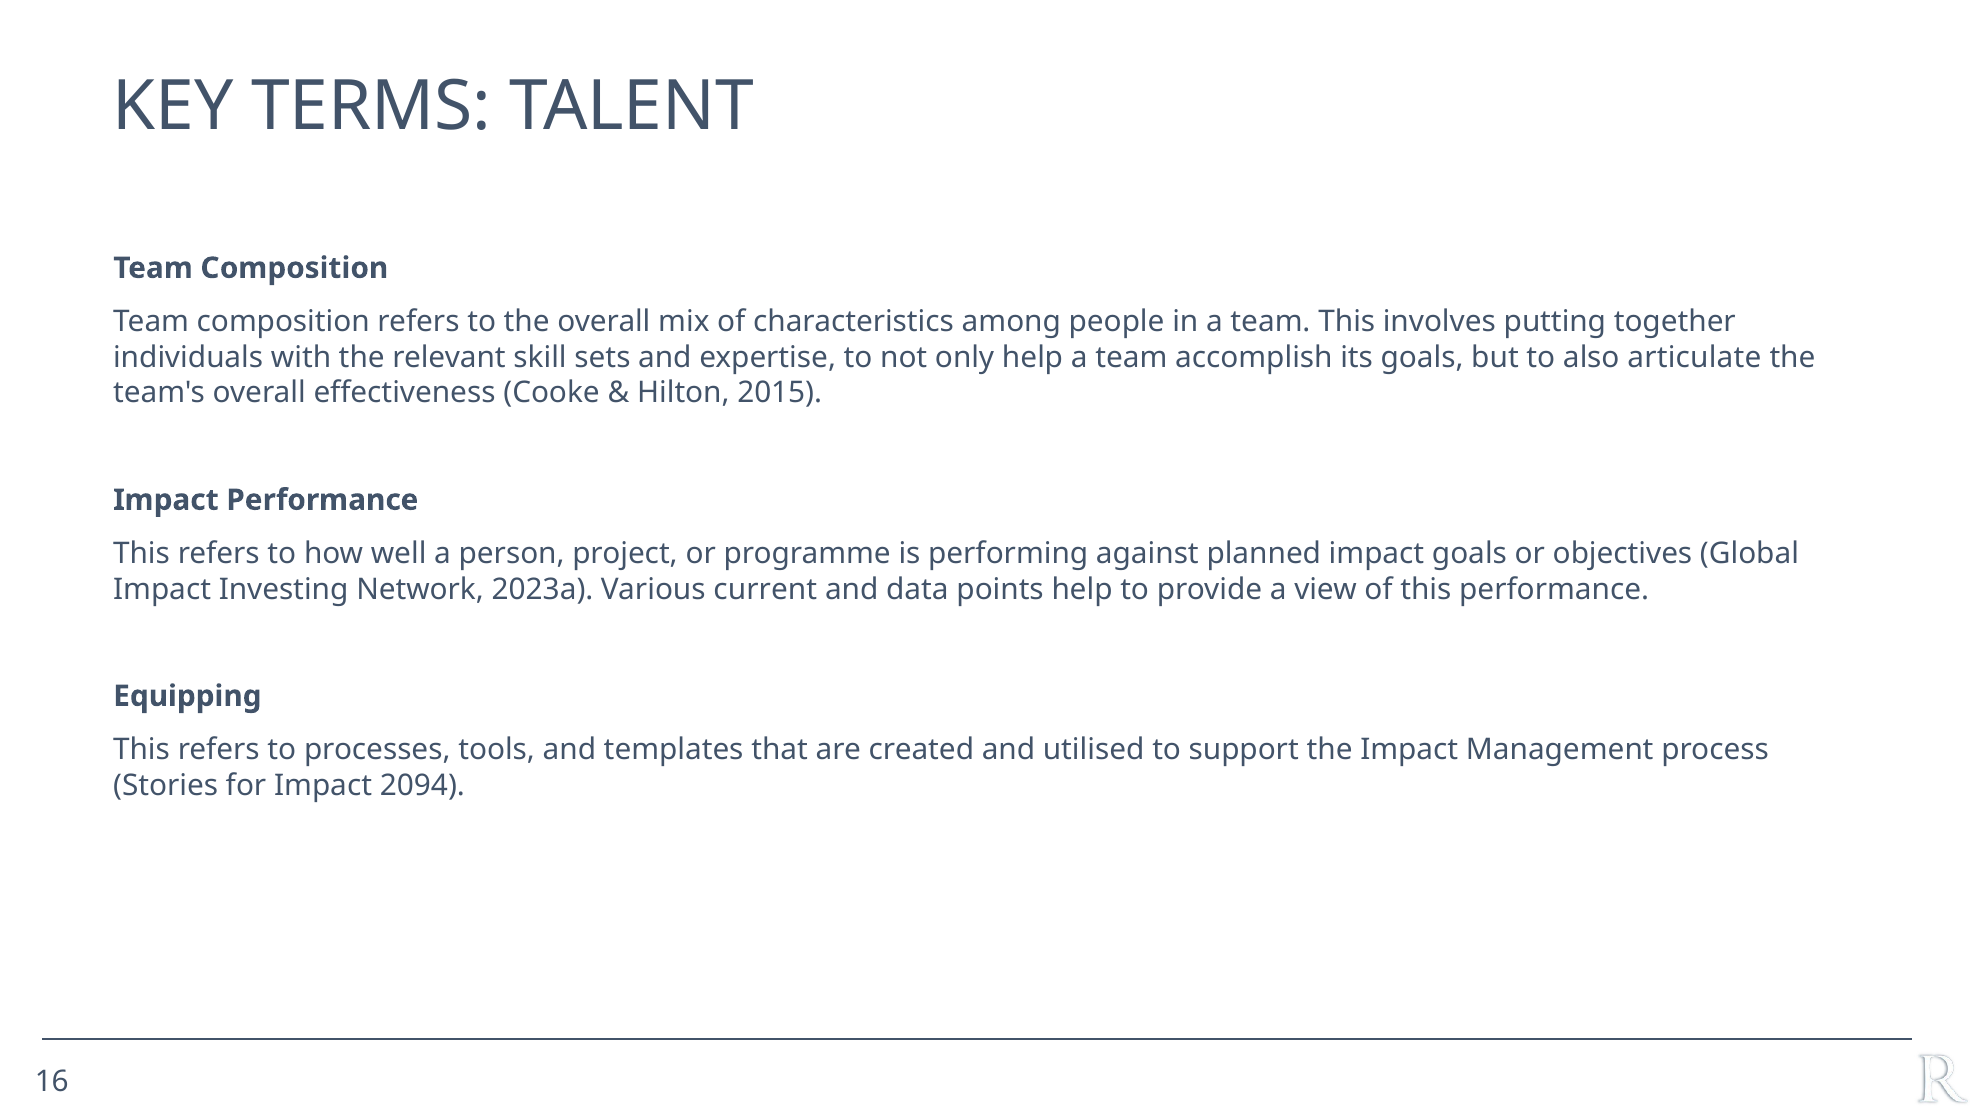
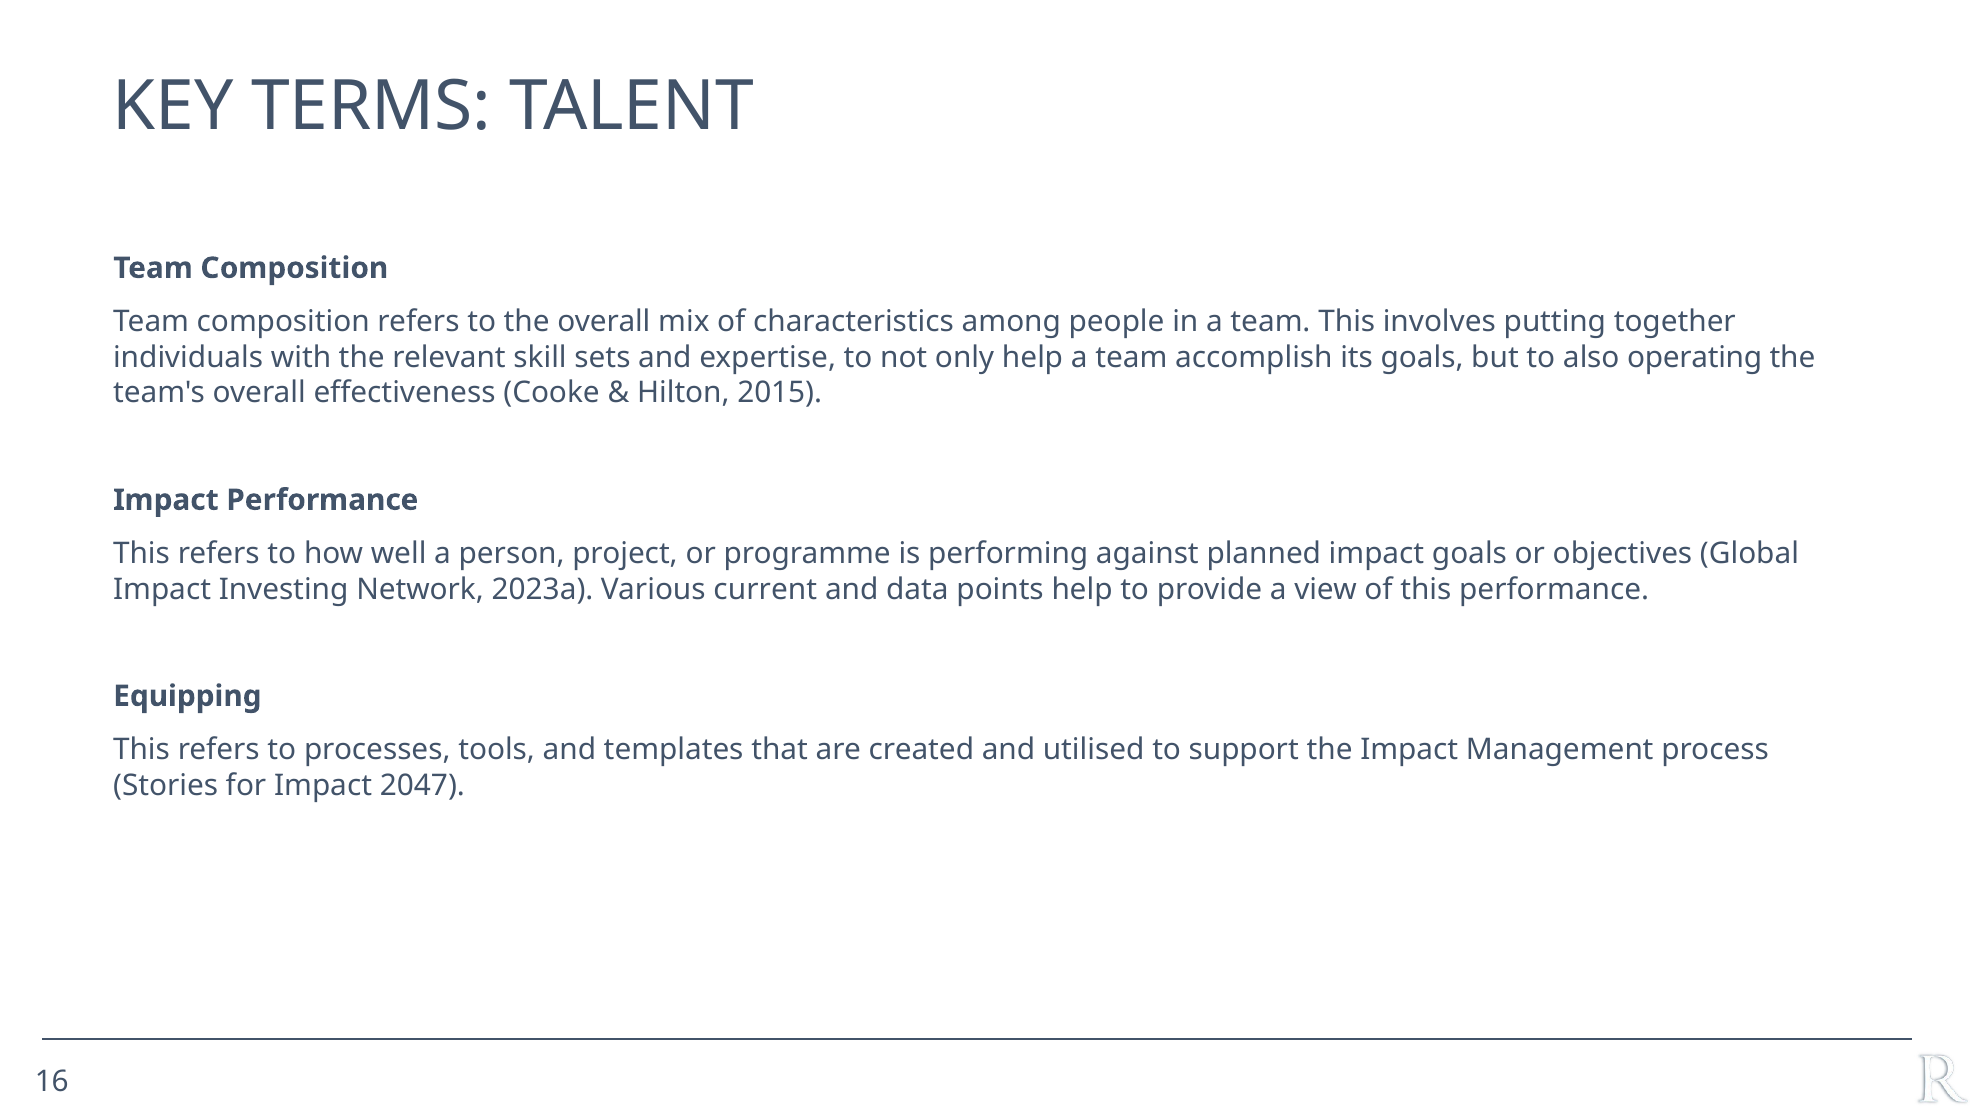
articulate: articulate -> operating
2094: 2094 -> 2047
